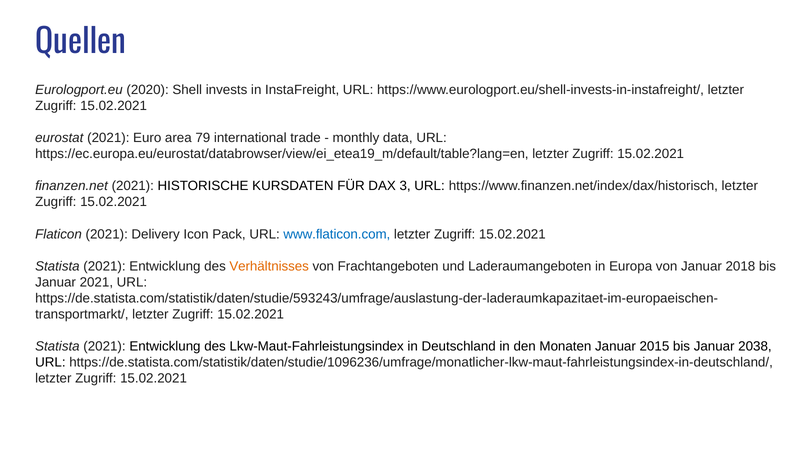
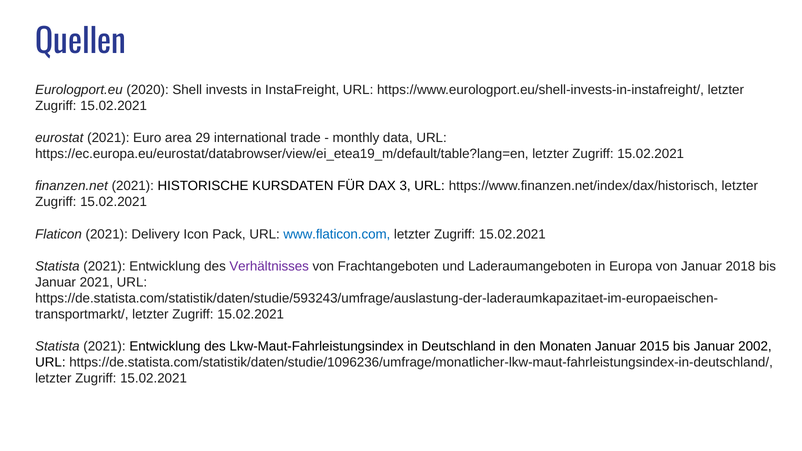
79: 79 -> 29
Verhältnisses colour: orange -> purple
2038: 2038 -> 2002
